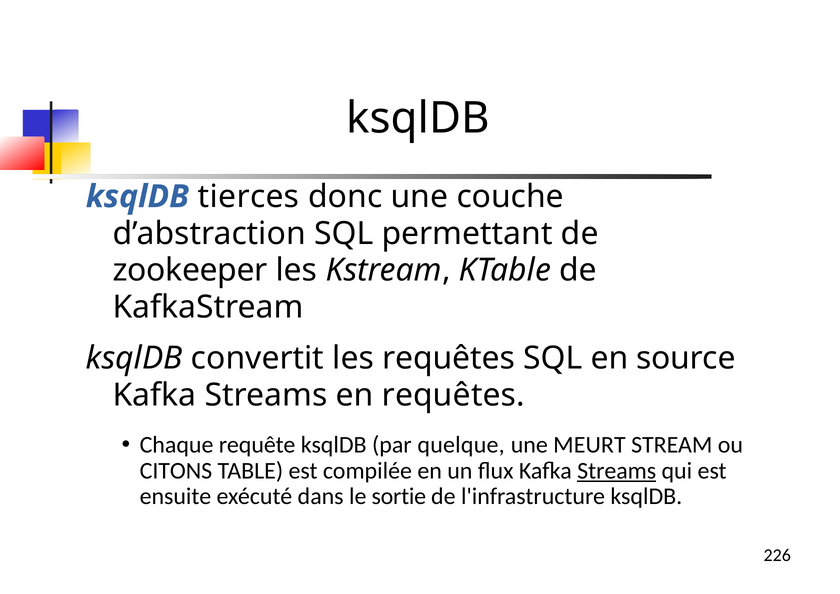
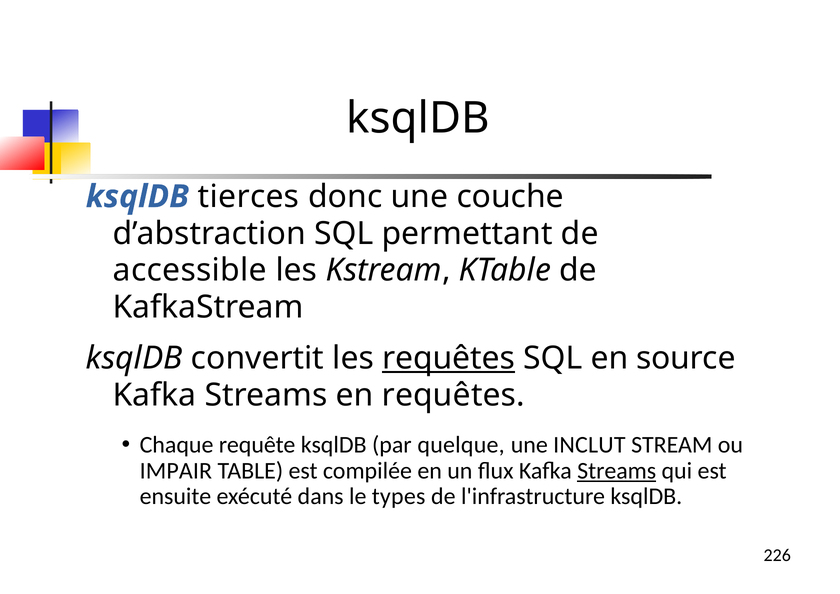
zookeeper: zookeeper -> accessible
requêtes at (449, 358) underline: none -> present
MEURT: MEURT -> INCLUT
CITONS: CITONS -> IMPAIR
sortie: sortie -> types
